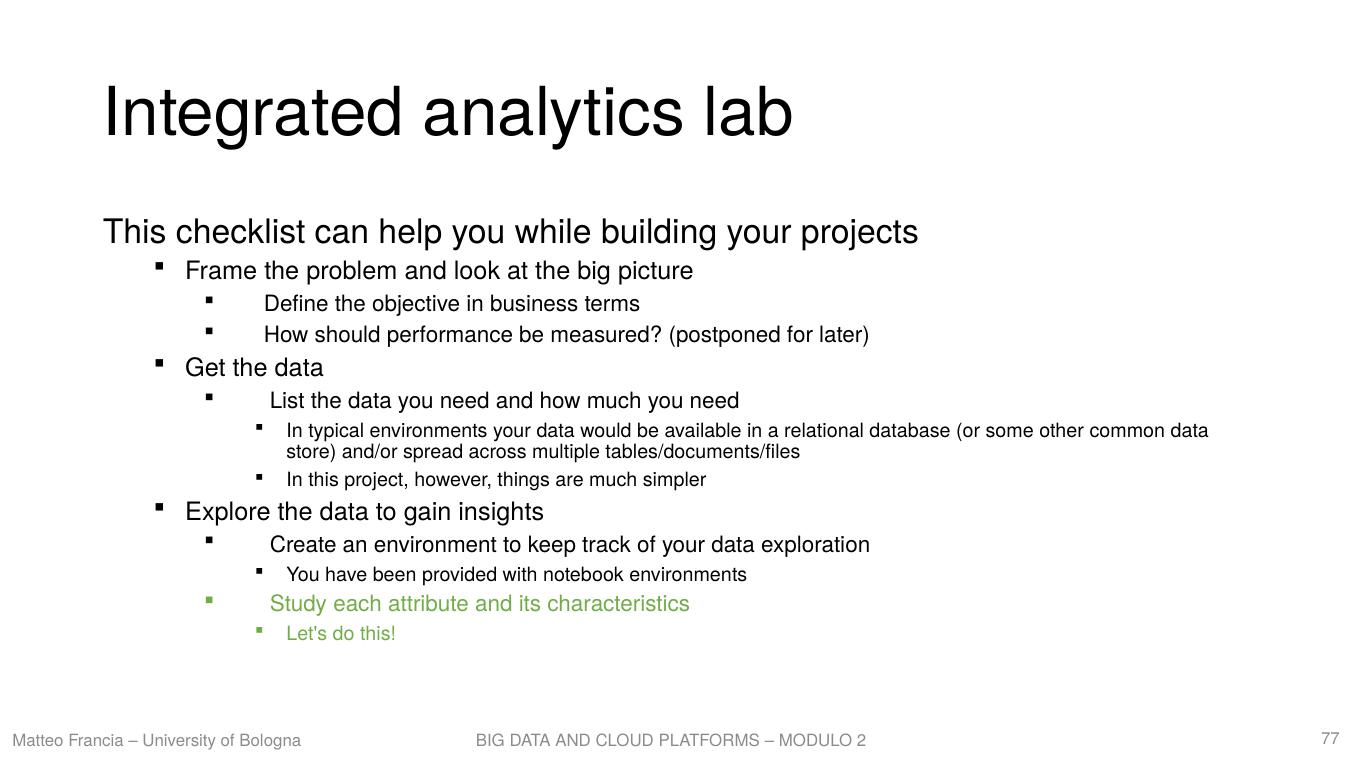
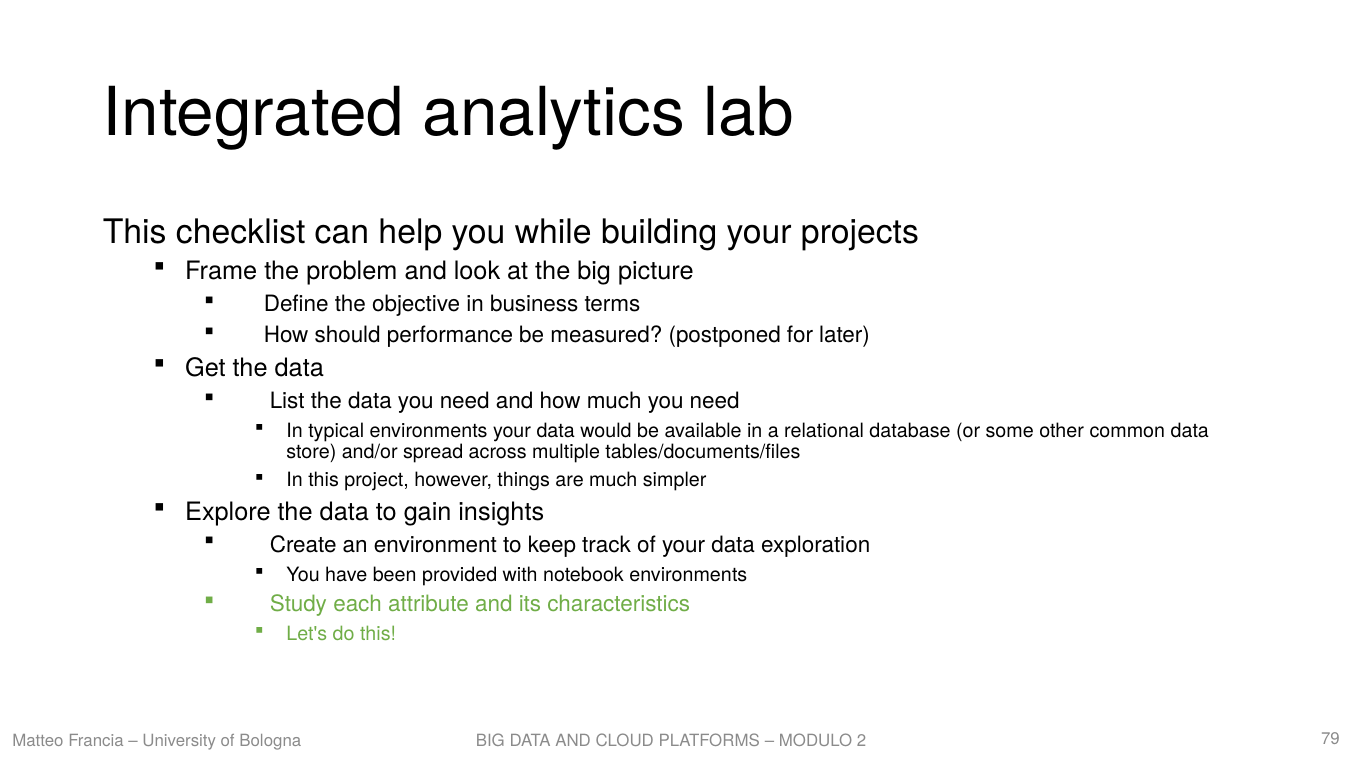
77: 77 -> 79
